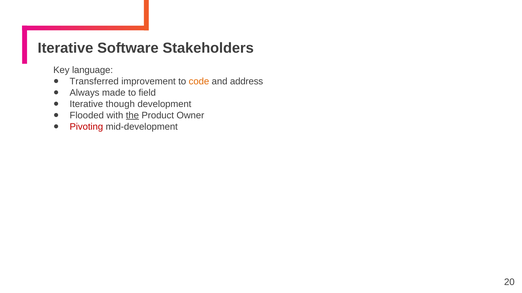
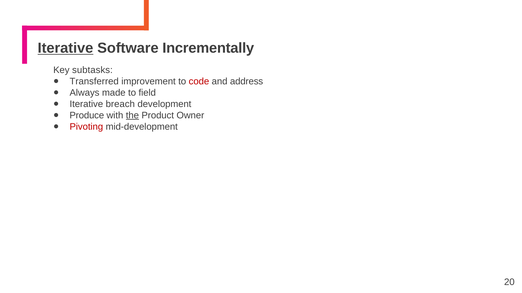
Iterative at (65, 48) underline: none -> present
Stakeholders: Stakeholders -> Incrementally
language: language -> subtasks
code colour: orange -> red
though: though -> breach
Flooded: Flooded -> Produce
